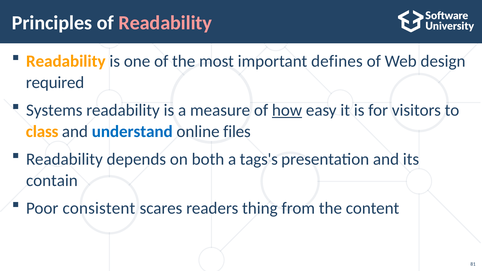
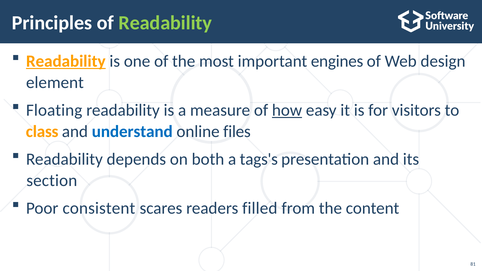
Readability at (165, 23) colour: pink -> light green
Readability at (66, 61) underline: none -> present
defines: defines -> engines
required: required -> element
Systems: Systems -> Floating
contain: contain -> section
thing: thing -> filled
